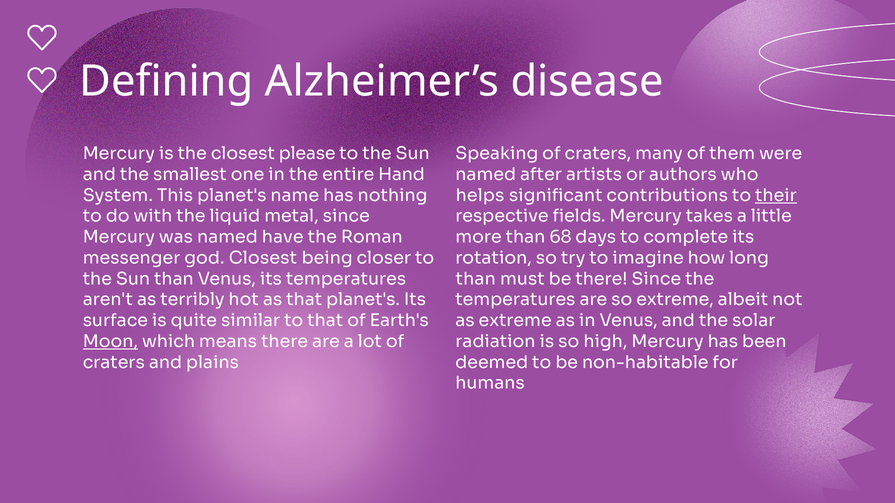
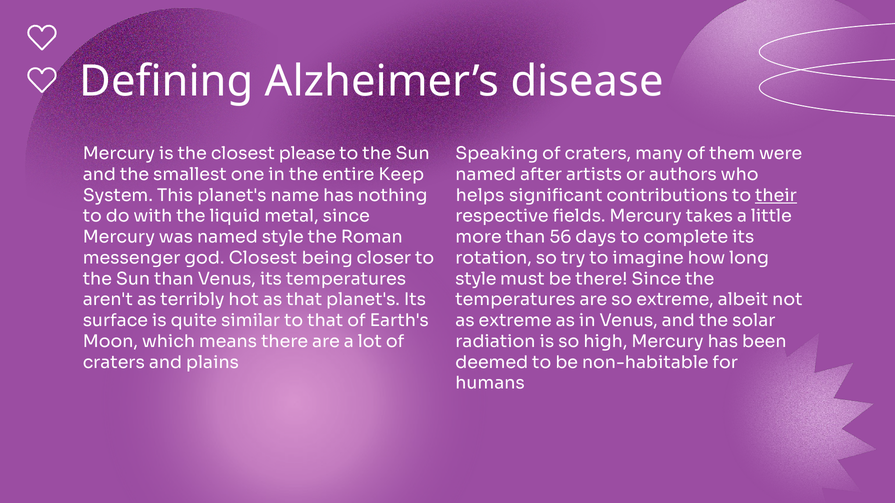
Hand: Hand -> Keep
named have: have -> style
68: 68 -> 56
than at (476, 279): than -> style
Moon underline: present -> none
